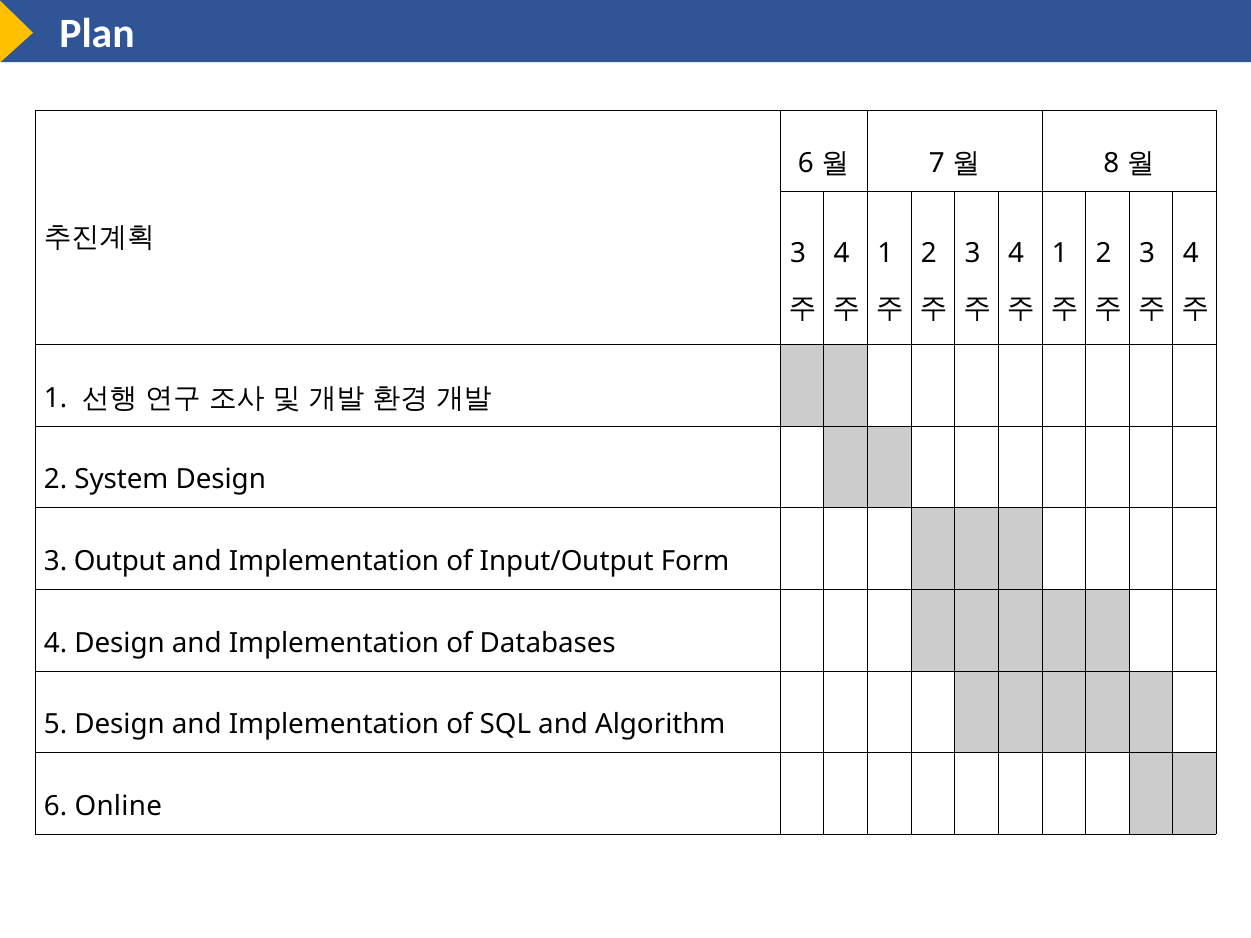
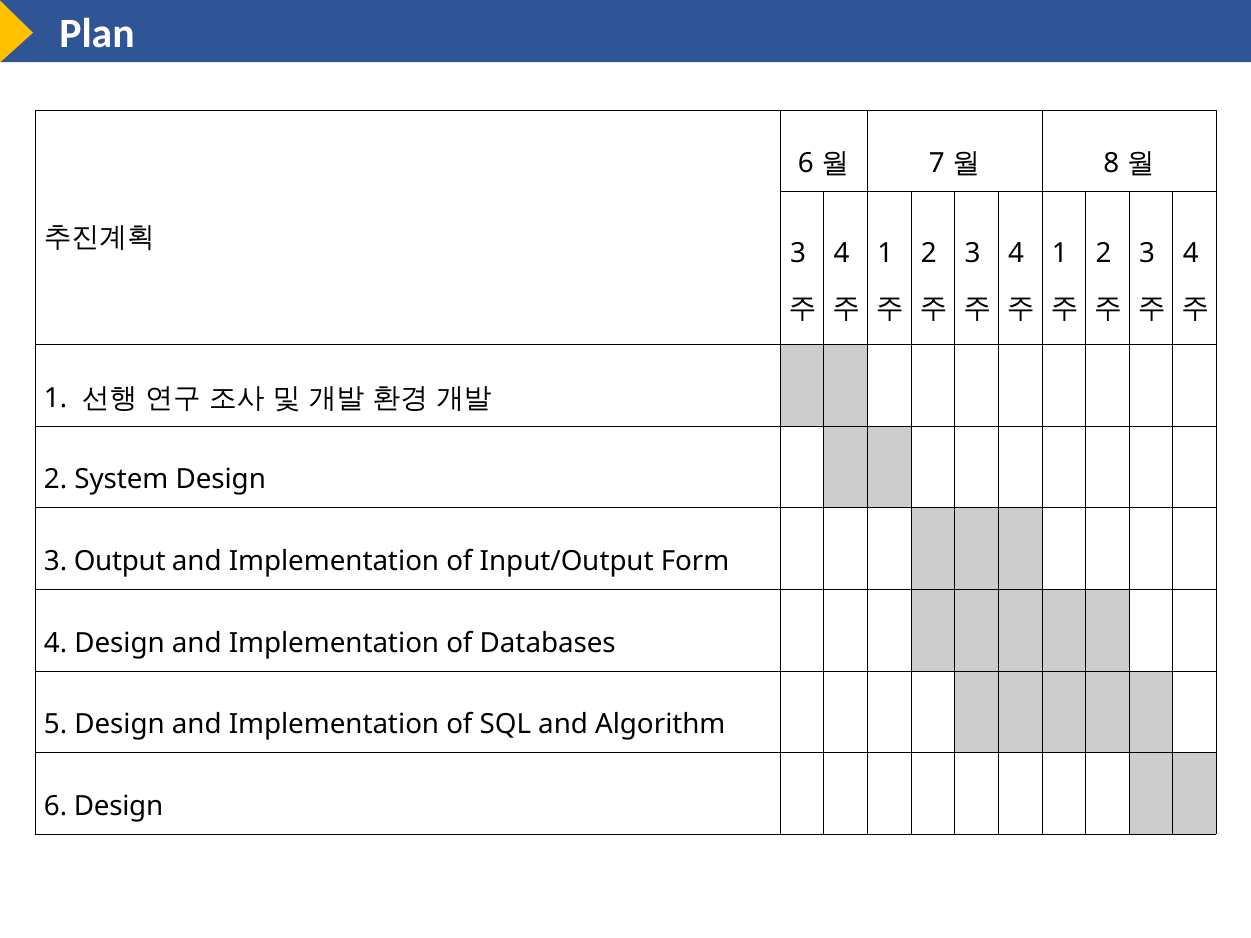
6 Online: Online -> Design
